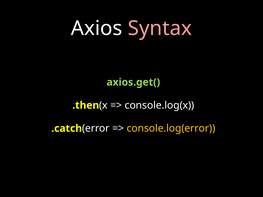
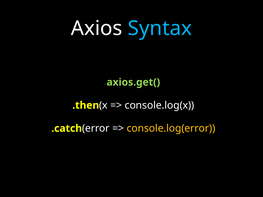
Syntax colour: pink -> light blue
